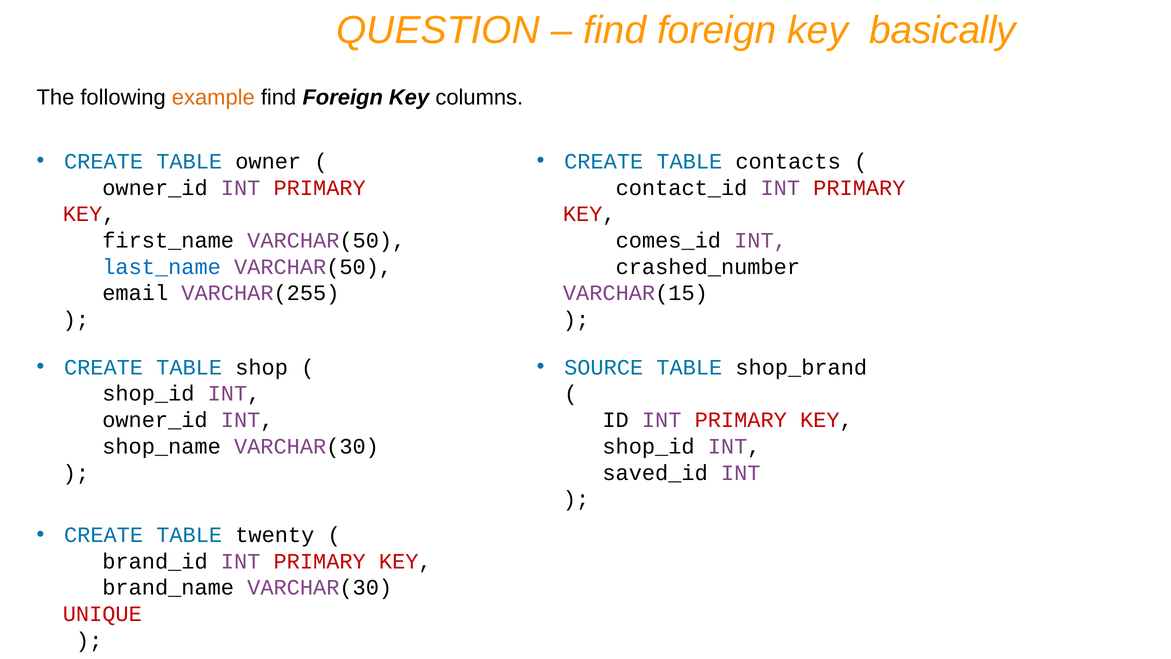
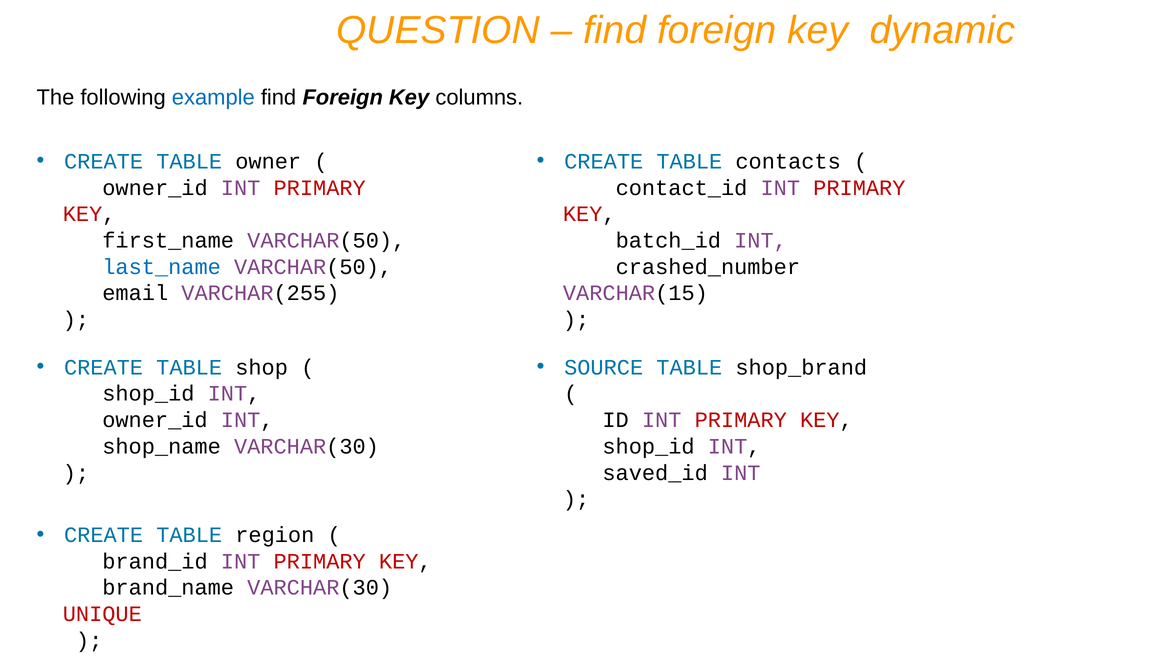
basically: basically -> dynamic
example colour: orange -> blue
comes_id: comes_id -> batch_id
twenty: twenty -> region
